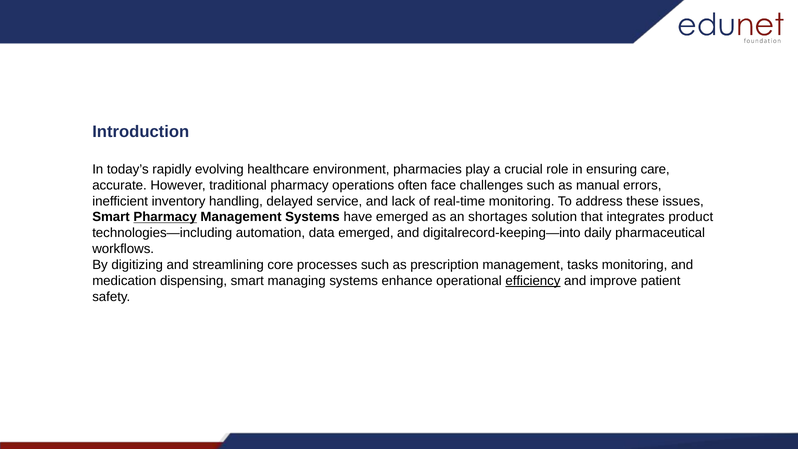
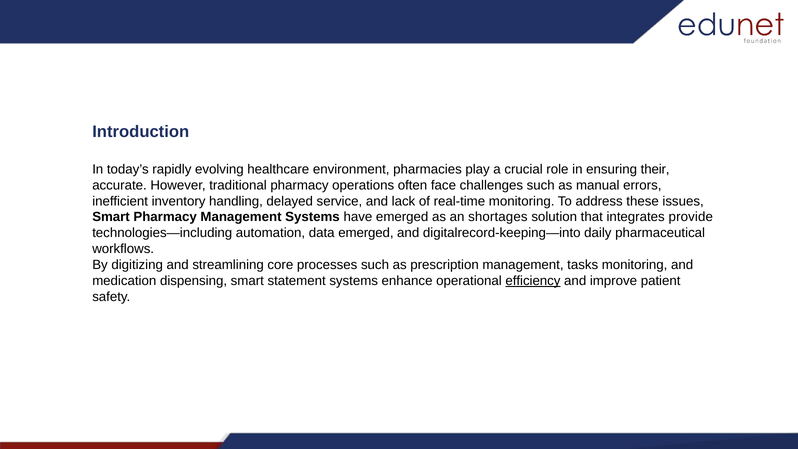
care: care -> their
Pharmacy at (165, 217) underline: present -> none
product: product -> provide
managing: managing -> statement
